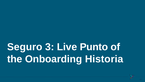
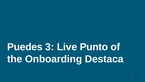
Seguro: Seguro -> Puedes
Historia: Historia -> Destaca
